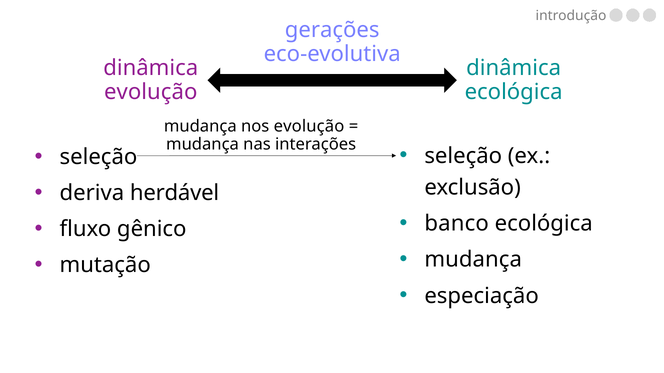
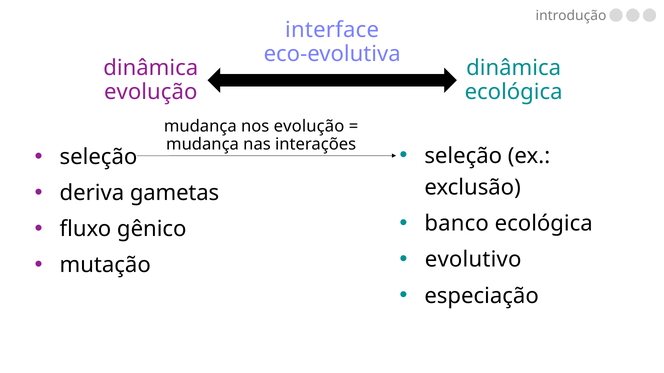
gerações: gerações -> interface
herdável: herdável -> gametas
mudança at (473, 260): mudança -> evolutivo
